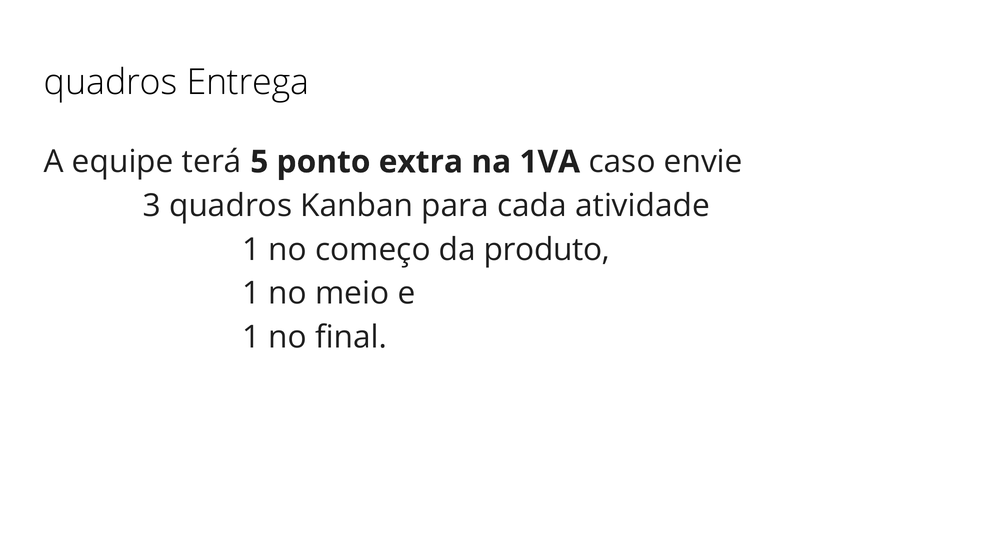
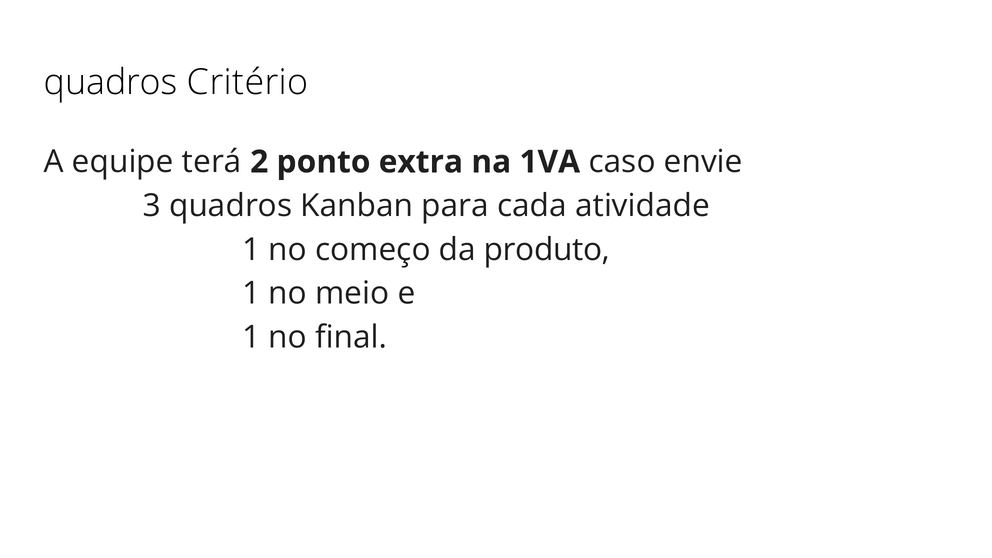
Entrega: Entrega -> Critério
5: 5 -> 2
